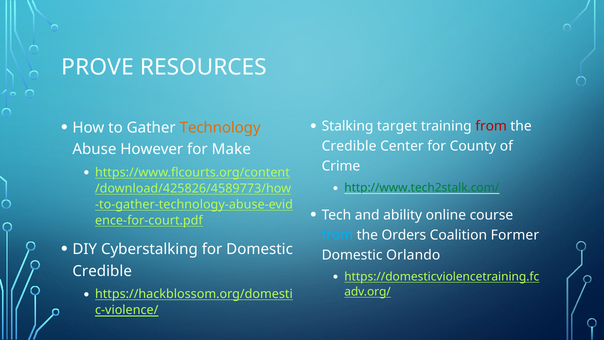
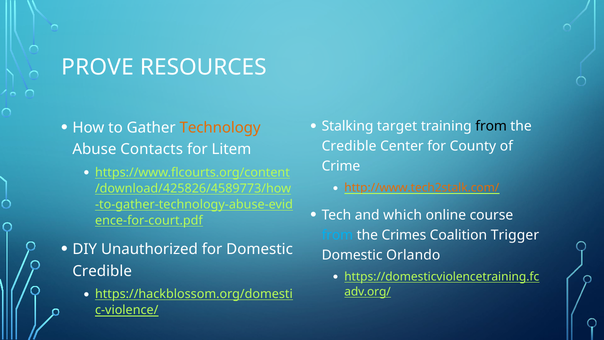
from at (491, 126) colour: red -> black
However: However -> Contacts
Make: Make -> Litem
http://www.tech2stalk.com/ colour: green -> orange
ability: ability -> which
Orders: Orders -> Crimes
Former: Former -> Trigger
Cyberstalking: Cyberstalking -> Unauthorized
